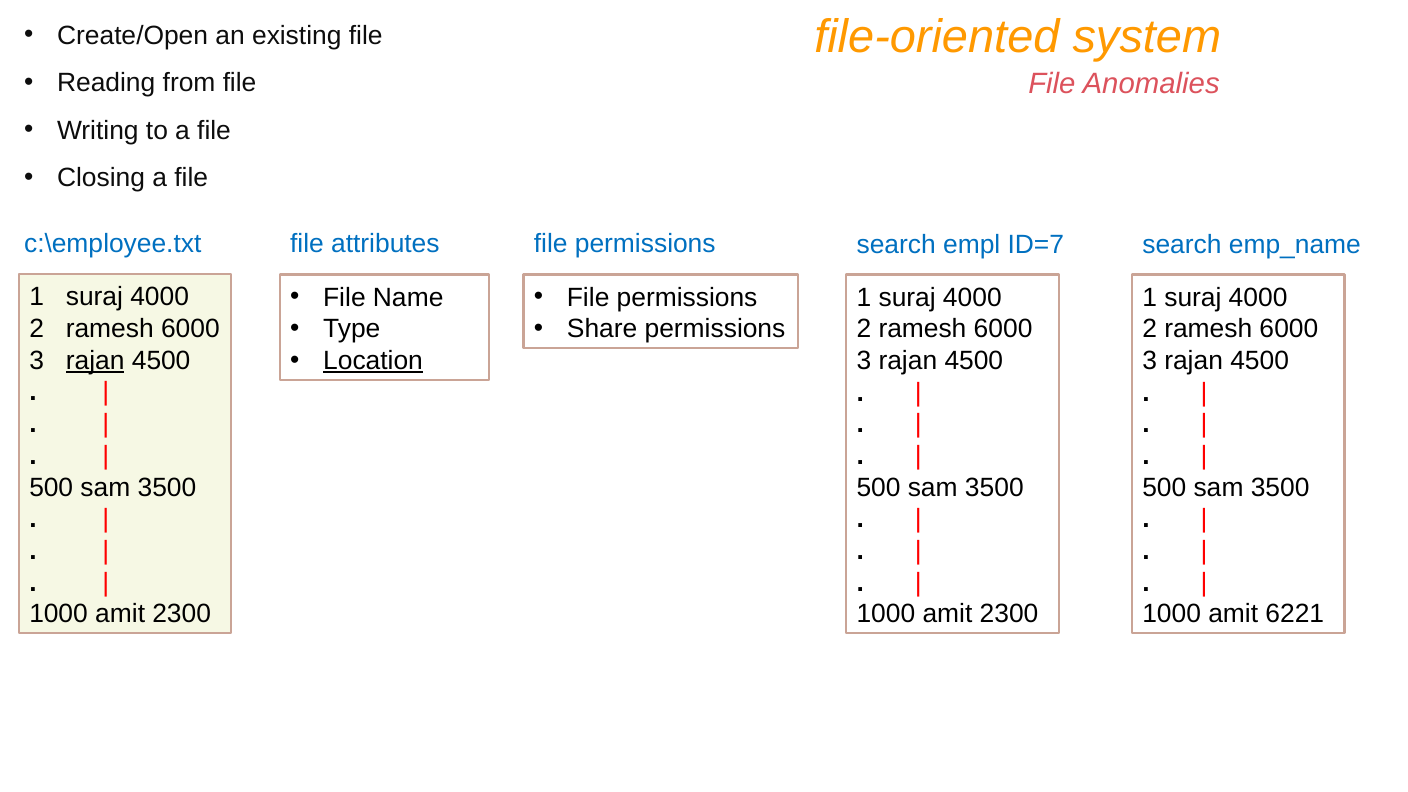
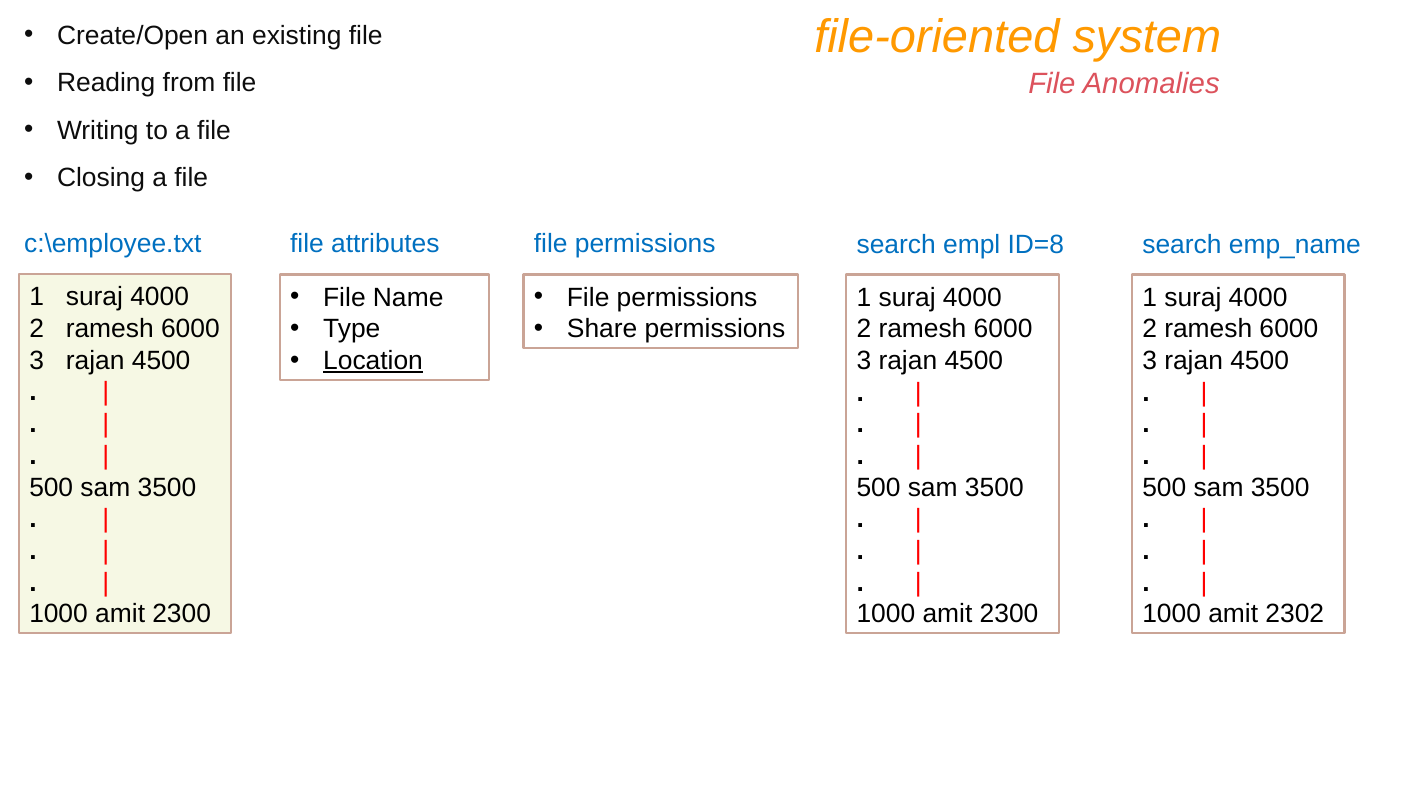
ID=7: ID=7 -> ID=8
rajan at (95, 361) underline: present -> none
6221: 6221 -> 2302
